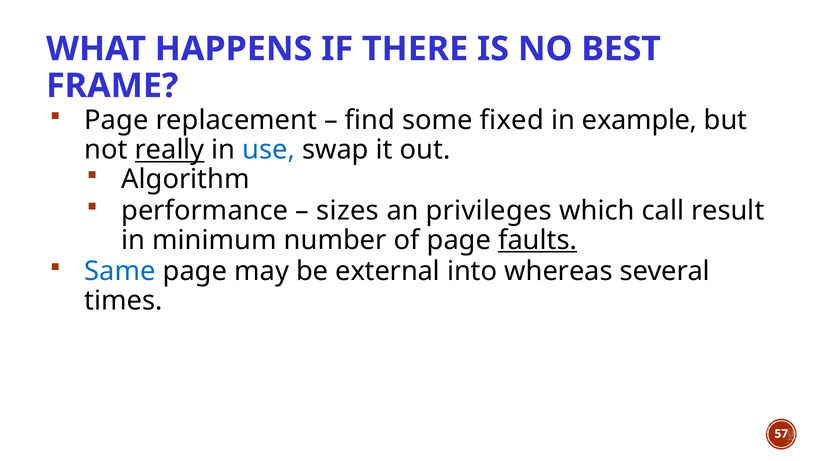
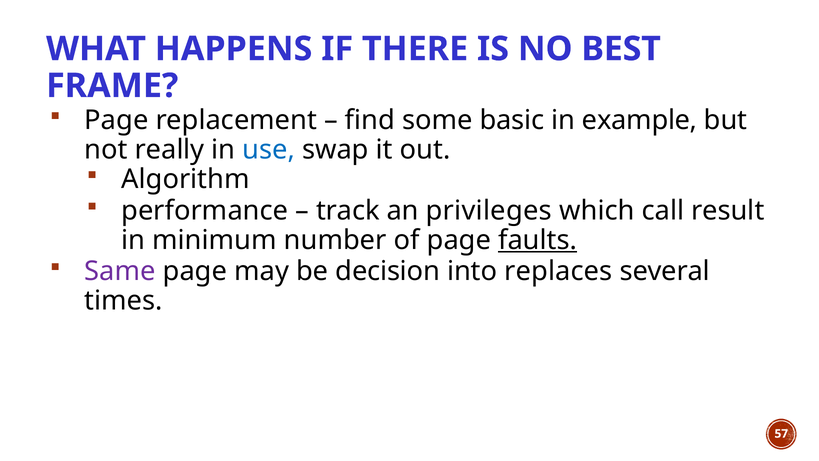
fixed: fixed -> basic
really underline: present -> none
sizes: sizes -> track
Same colour: blue -> purple
external: external -> decision
whereas: whereas -> replaces
